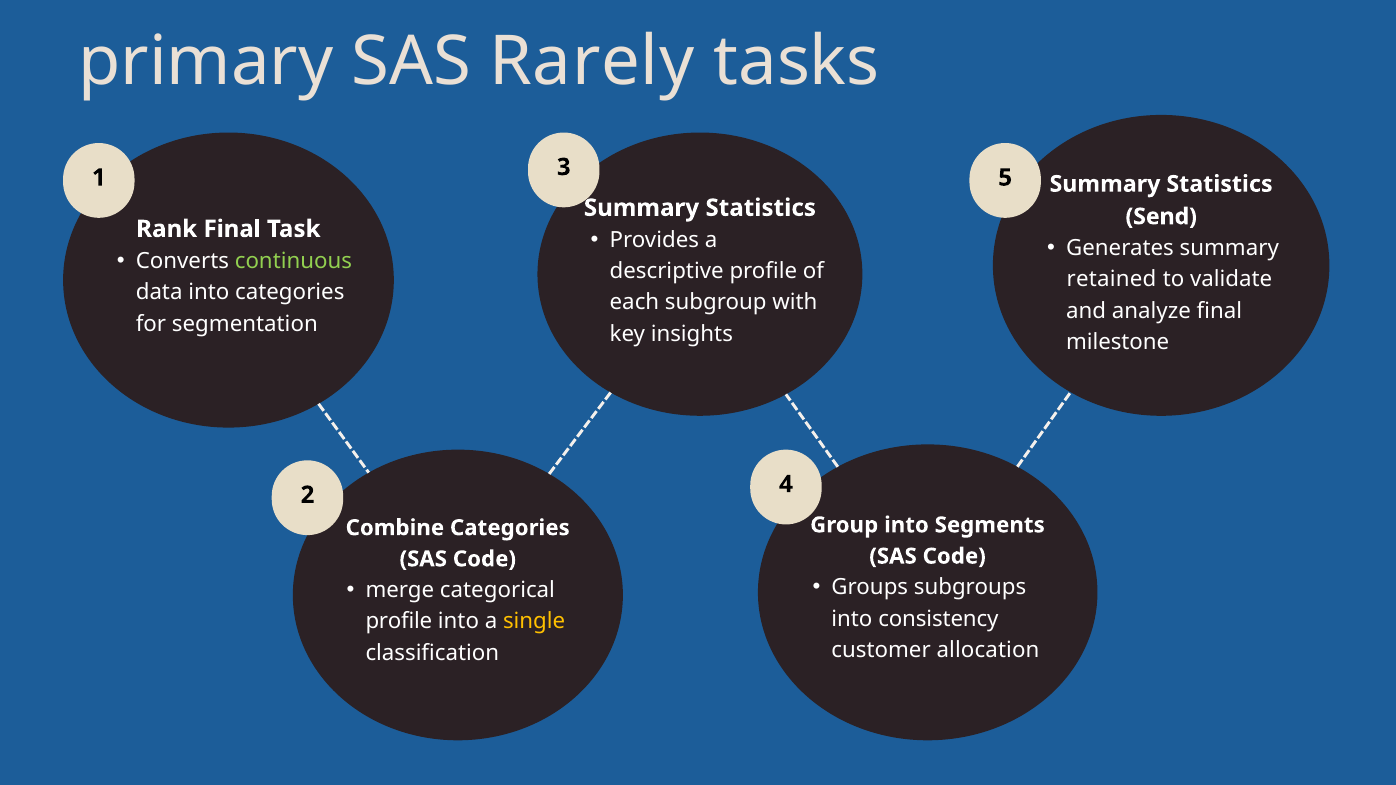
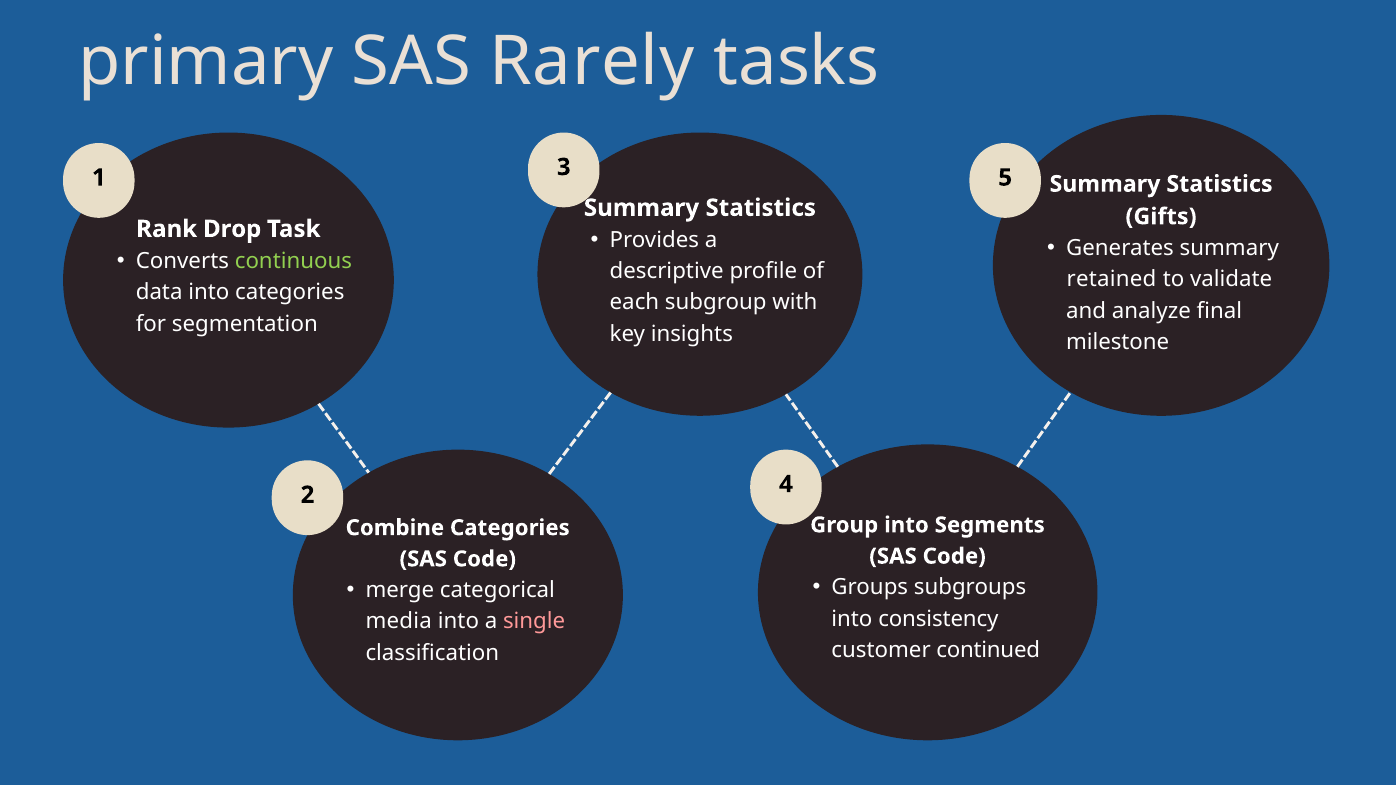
Send: Send -> Gifts
Rank Final: Final -> Drop
profile at (399, 622): profile -> media
single colour: yellow -> pink
allocation: allocation -> continued
